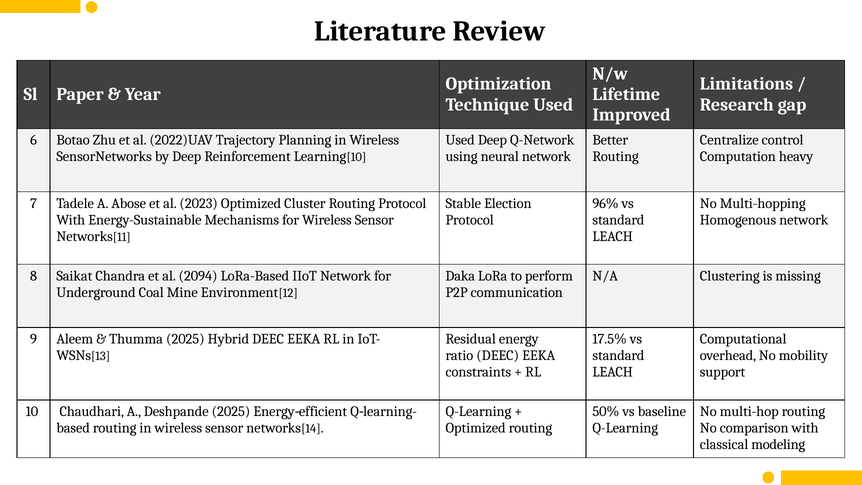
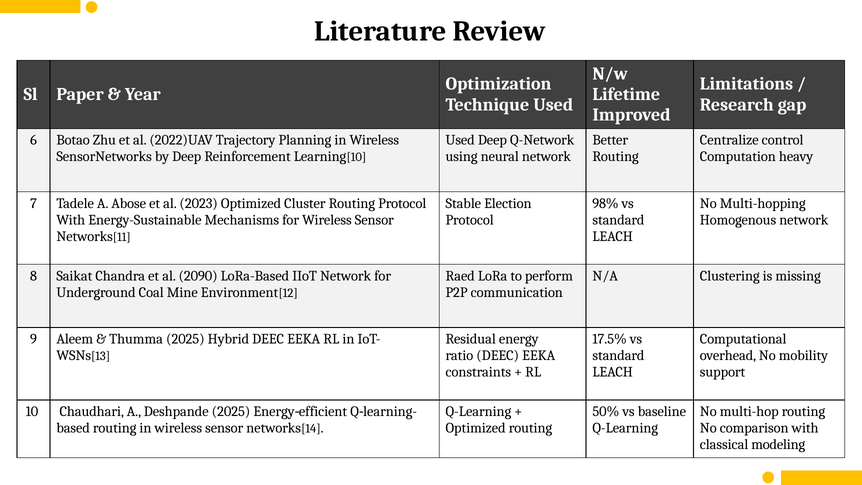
96%: 96% -> 98%
2094: 2094 -> 2090
Daka: Daka -> Raed
